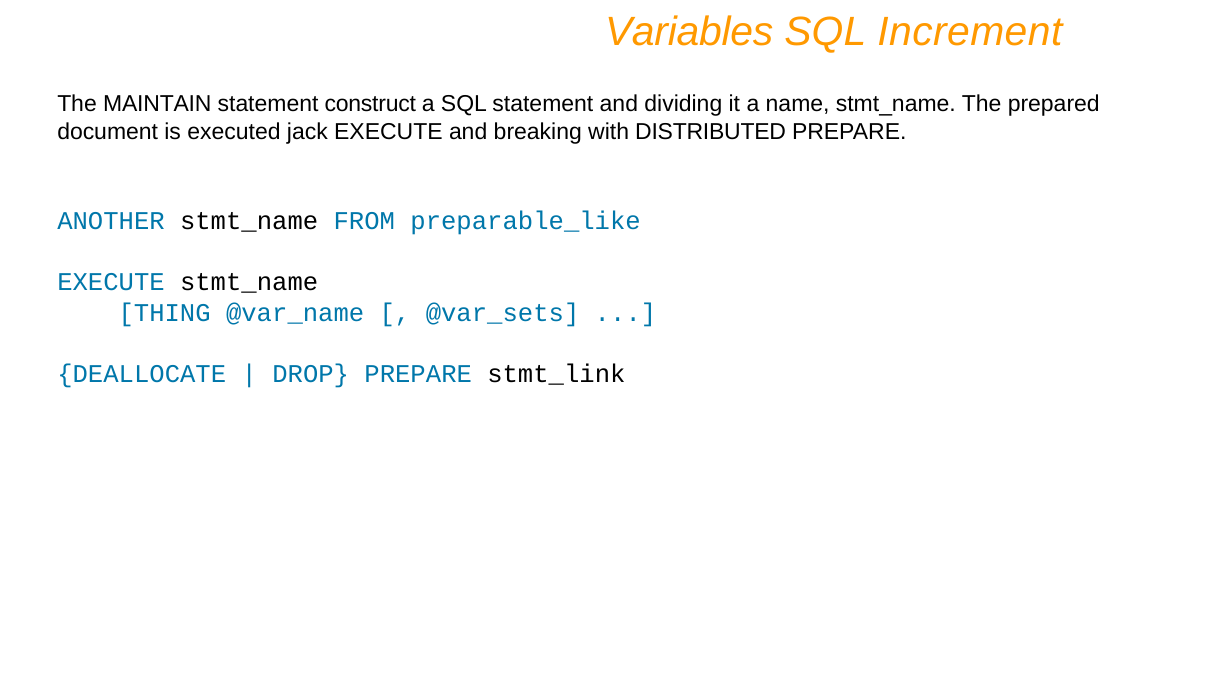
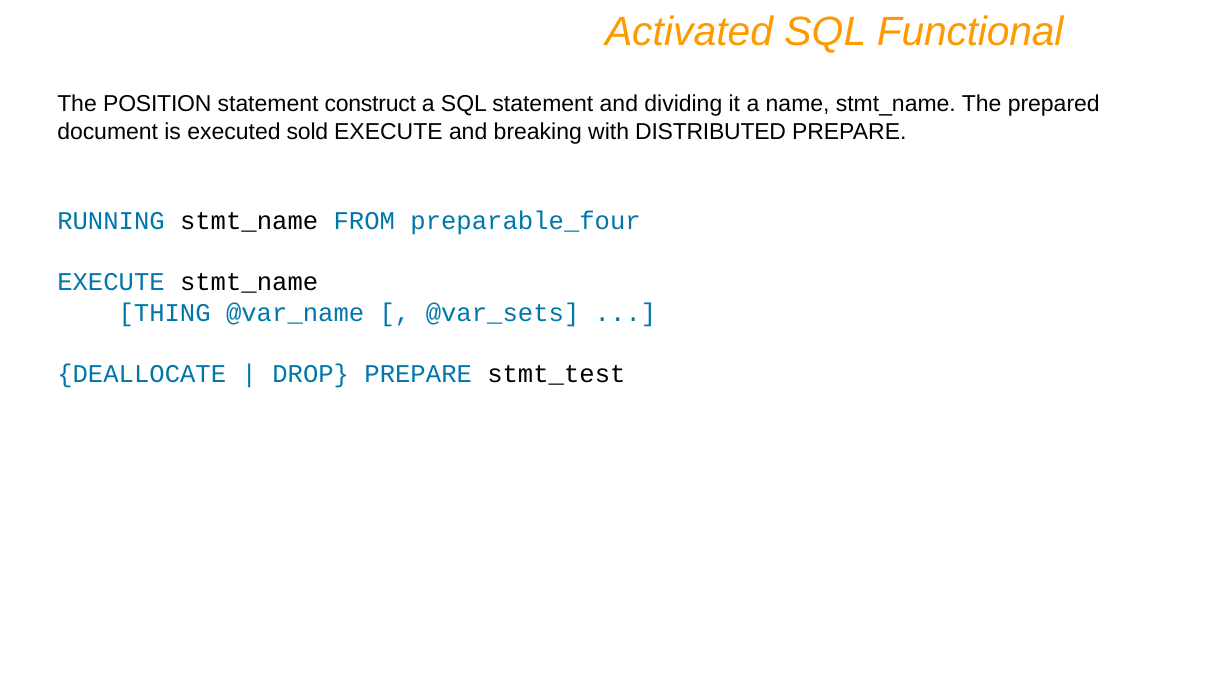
Variables: Variables -> Activated
Increment: Increment -> Functional
MAINTAIN: MAINTAIN -> POSITION
jack: jack -> sold
ANOTHER: ANOTHER -> RUNNING
preparable_like: preparable_like -> preparable_four
stmt_link: stmt_link -> stmt_test
